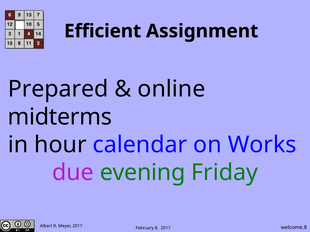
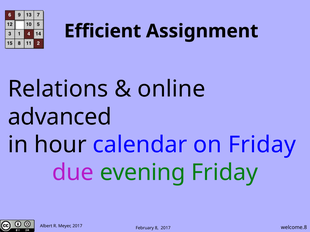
Prepared: Prepared -> Relations
midterms: midterms -> advanced
on Works: Works -> Friday
